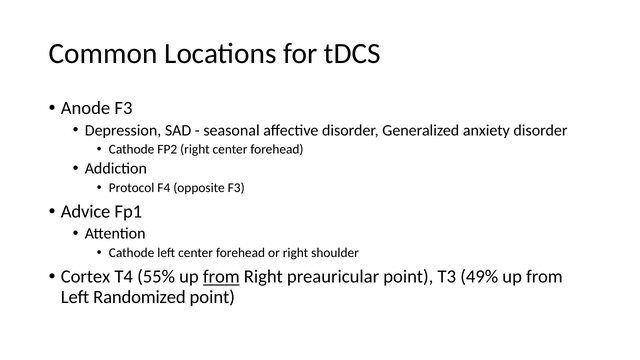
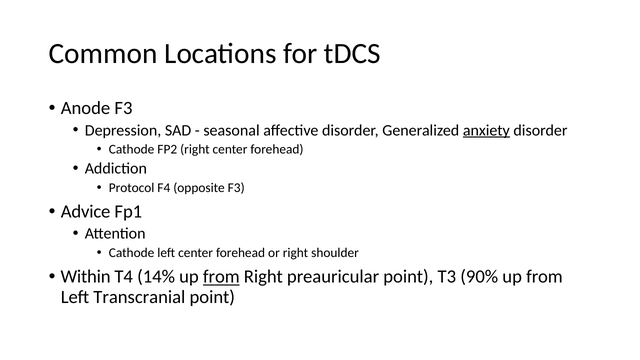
anxiety underline: none -> present
Cortex: Cortex -> Within
55%: 55% -> 14%
49%: 49% -> 90%
Randomized: Randomized -> Transcranial
